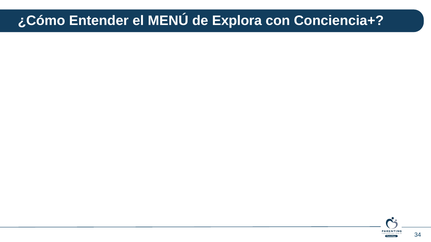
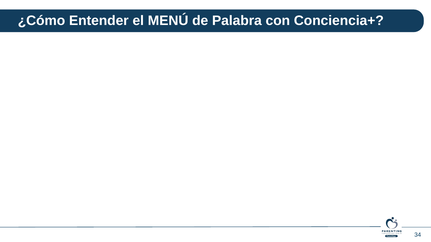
Explora: Explora -> Palabra
